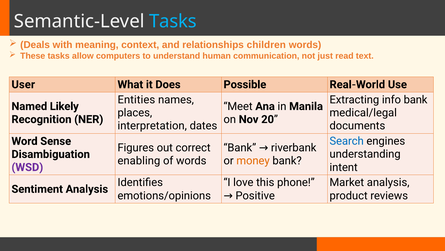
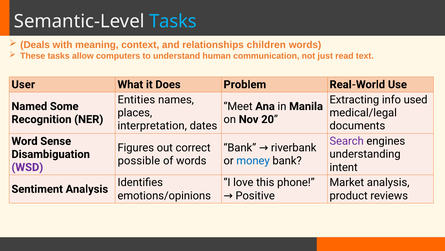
Possible: Possible -> Problem
info bank: bank -> used
Likely: Likely -> Some
Search colour: blue -> purple
enabling: enabling -> possible
money colour: orange -> blue
